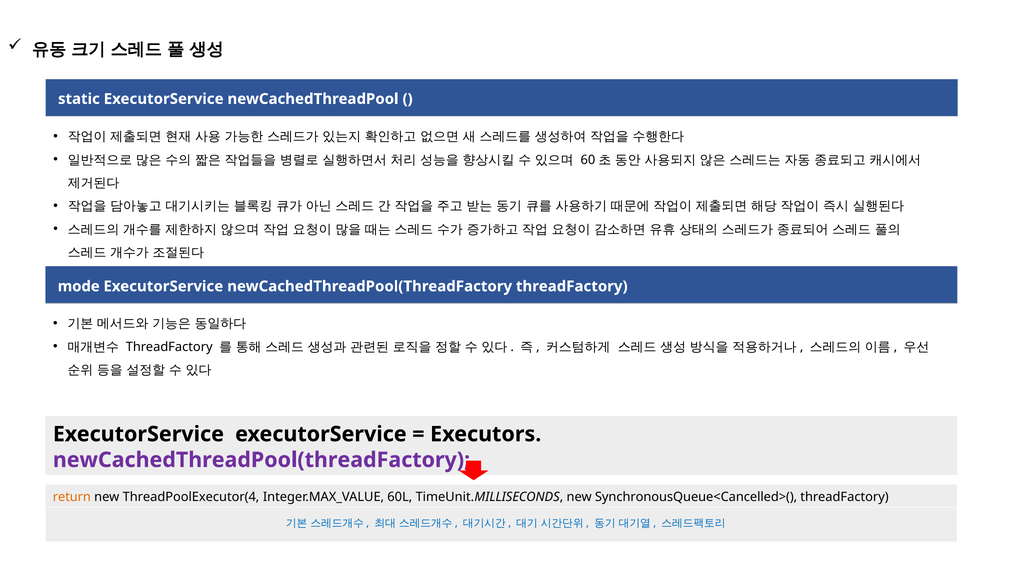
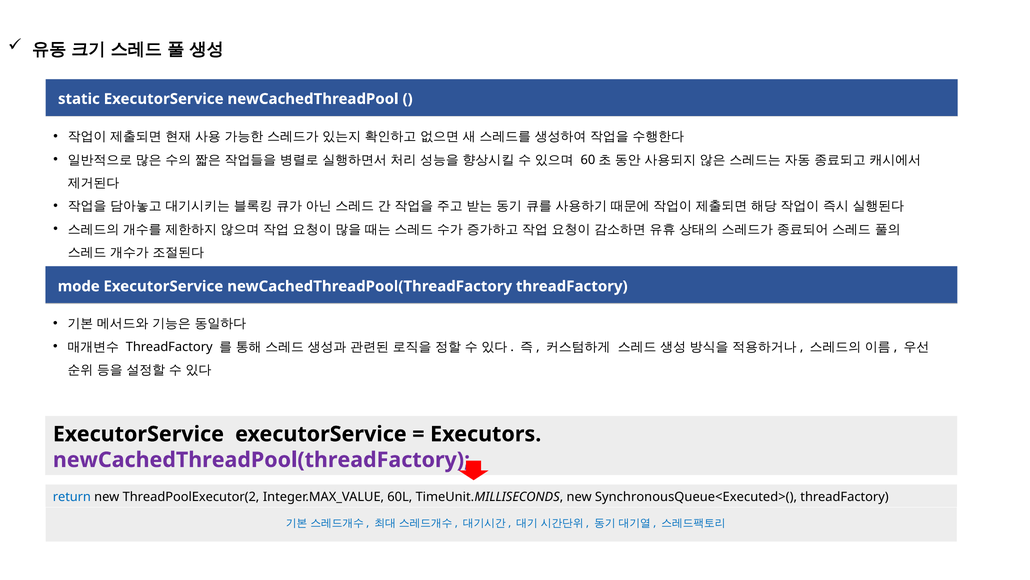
return colour: orange -> blue
ThreadPoolExecutor(4: ThreadPoolExecutor(4 -> ThreadPoolExecutor(2
SynchronousQueue<Cancelled>(: SynchronousQueue<Cancelled>( -> SynchronousQueue<Executed>(
